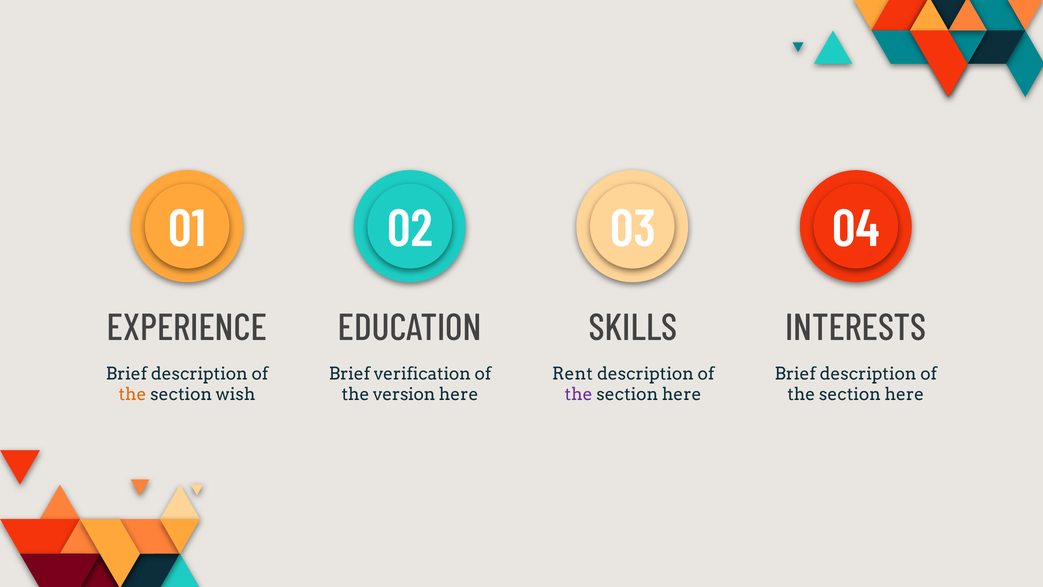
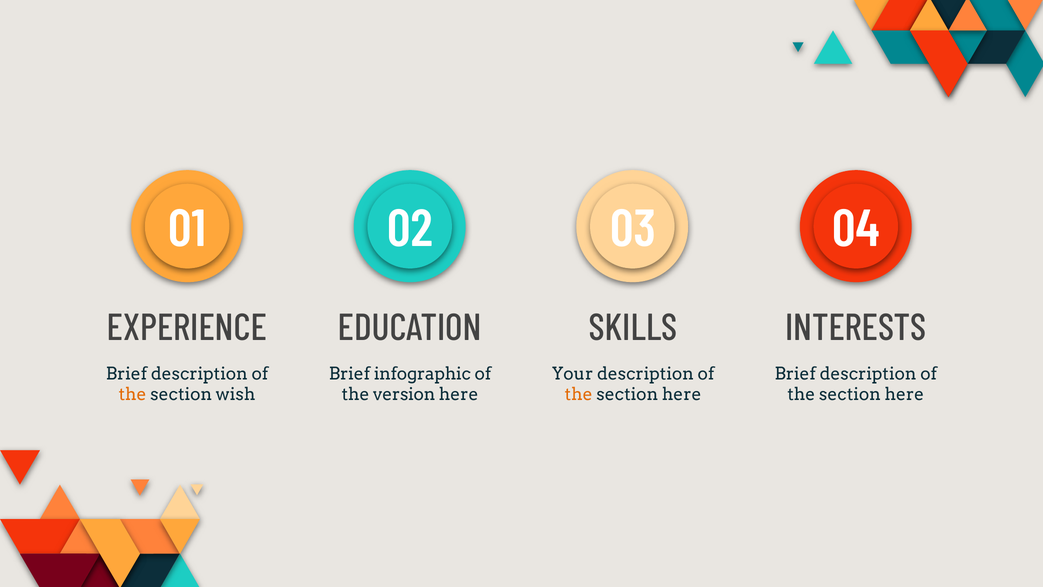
verification: verification -> infographic
Rent: Rent -> Your
the at (579, 395) colour: purple -> orange
